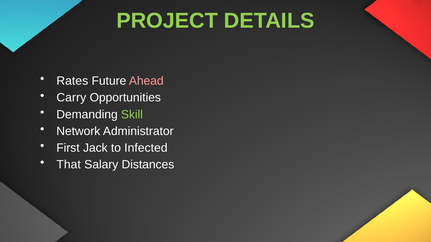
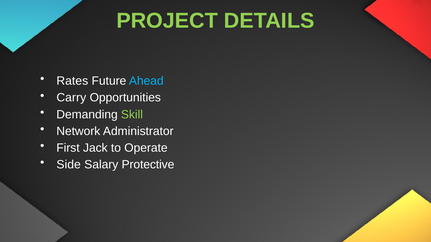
Ahead colour: pink -> light blue
Infected: Infected -> Operate
That: That -> Side
Distances: Distances -> Protective
